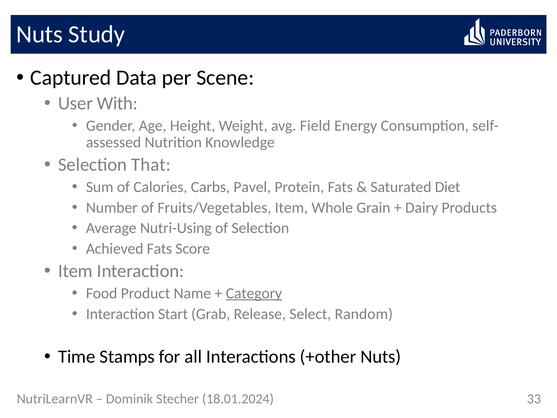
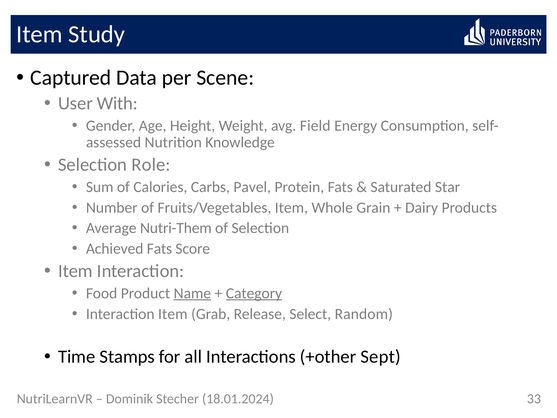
Nuts at (39, 34): Nuts -> Item
That: That -> Role
Diet: Diet -> Star
Nutri-Using: Nutri-Using -> Nutri-Them
Name underline: none -> present
Interaction Start: Start -> Item
+other Nuts: Nuts -> Sept
